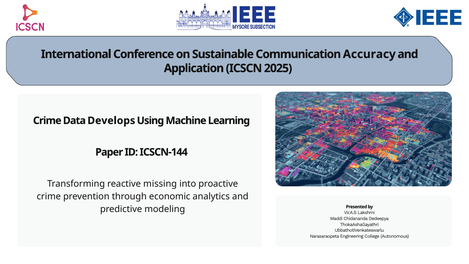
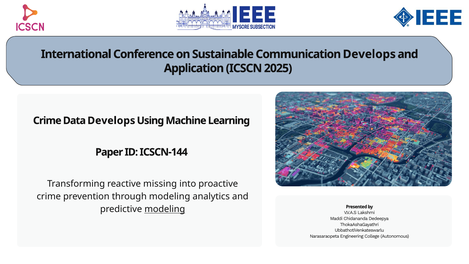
Communication Accuracy: Accuracy -> Develops
through economic: economic -> modeling
modeling at (165, 209) underline: none -> present
